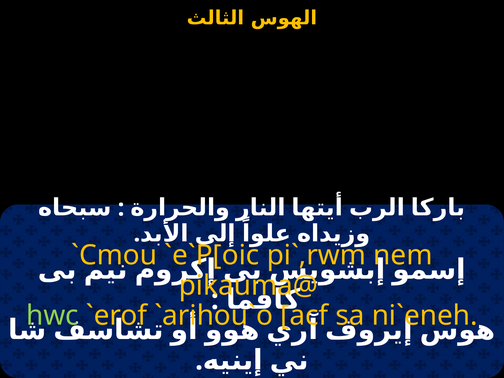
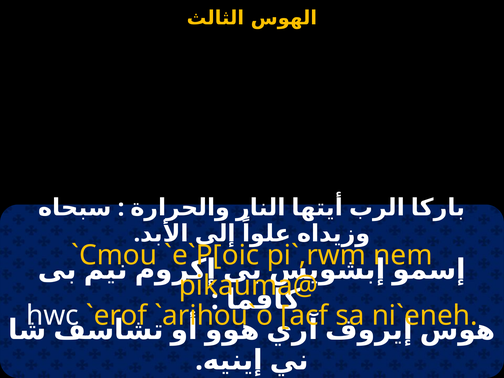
hwc colour: light green -> white
